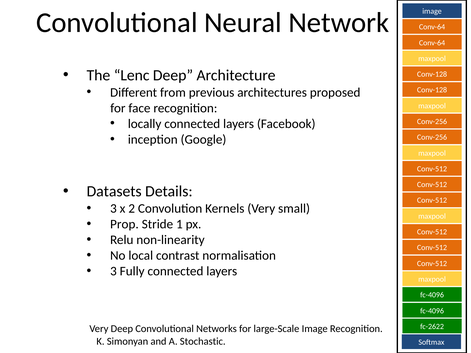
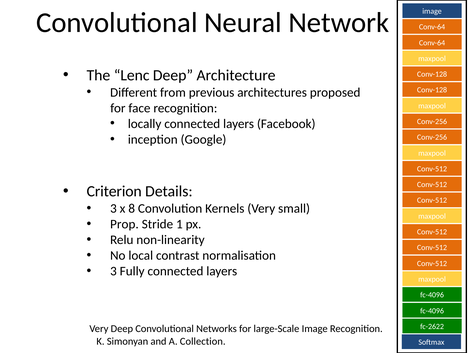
Datasets: Datasets -> Criterion
2: 2 -> 8
Stochastic: Stochastic -> Collection
